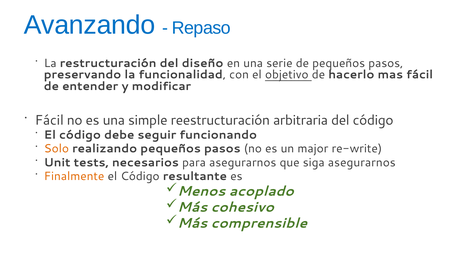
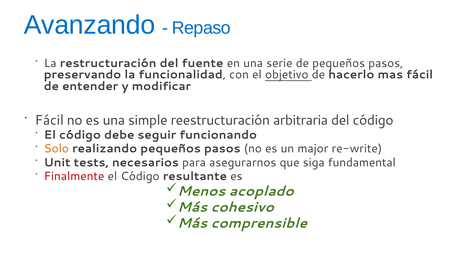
diseño: diseño -> fuente
siga asegurarnos: asegurarnos -> fundamental
Finalmente colour: orange -> red
